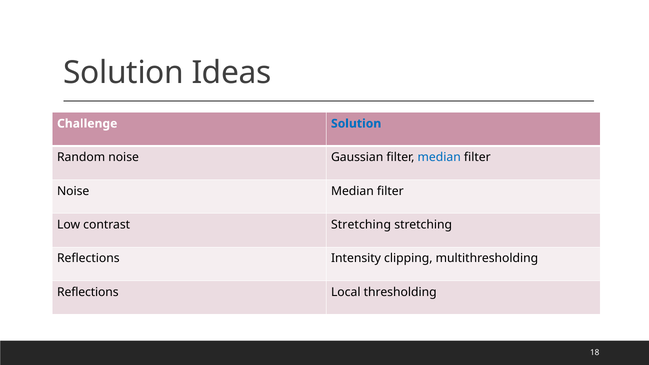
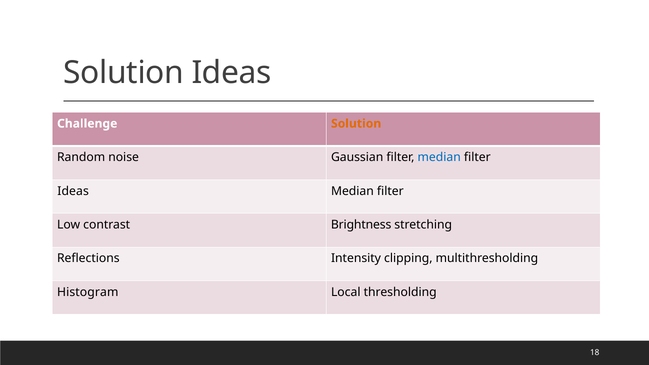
Solution at (356, 124) colour: blue -> orange
Noise at (73, 191): Noise -> Ideas
contrast Stretching: Stretching -> Brightness
Reflections at (88, 292): Reflections -> Histogram
